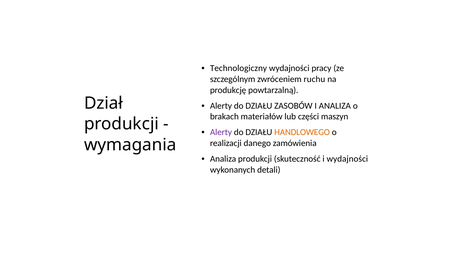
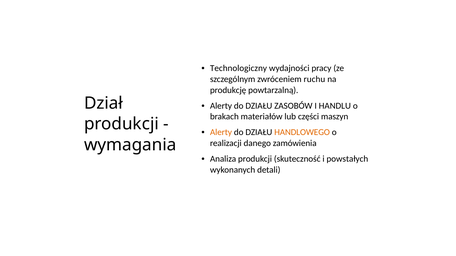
I ANALIZA: ANALIZA -> HANDLU
Alerty at (221, 133) colour: purple -> orange
i wydajności: wydajności -> powstałych
